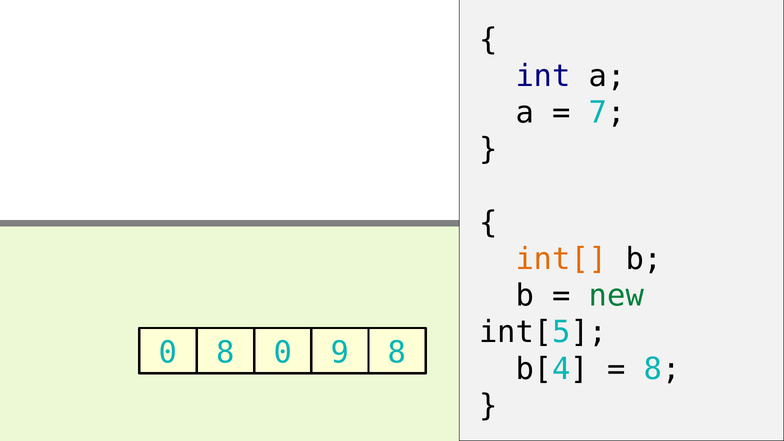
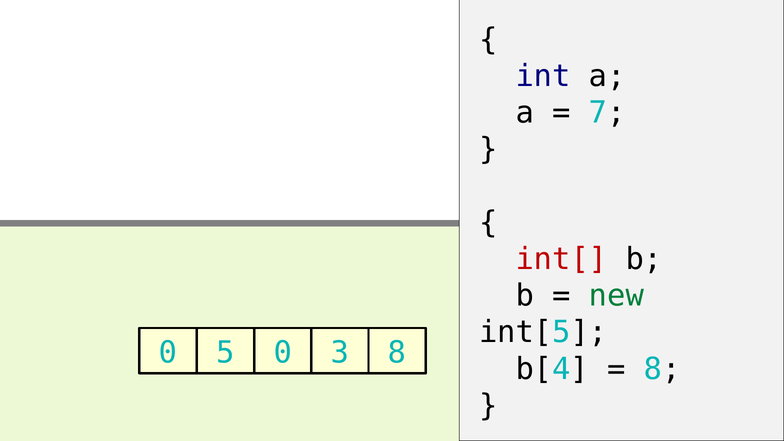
int[ colour: orange -> red
0 8: 8 -> 5
9: 9 -> 3
